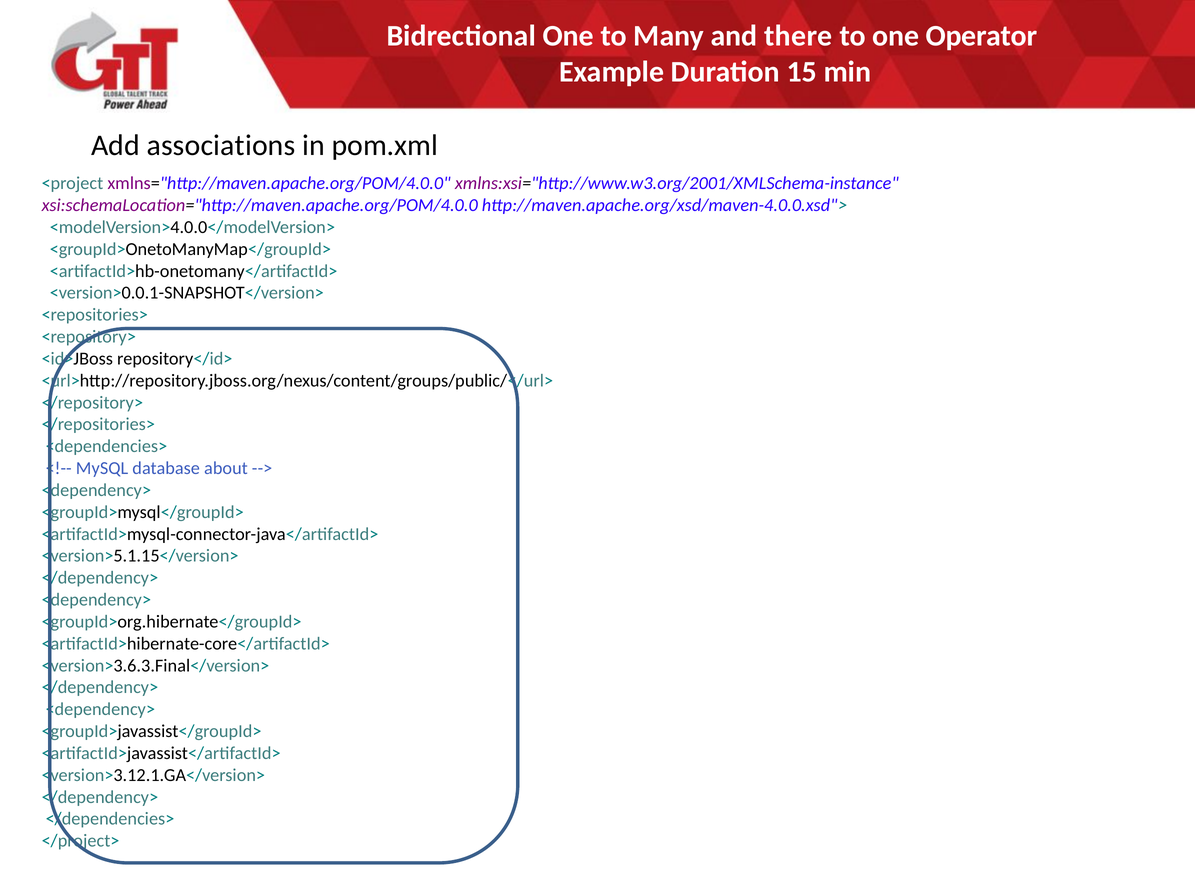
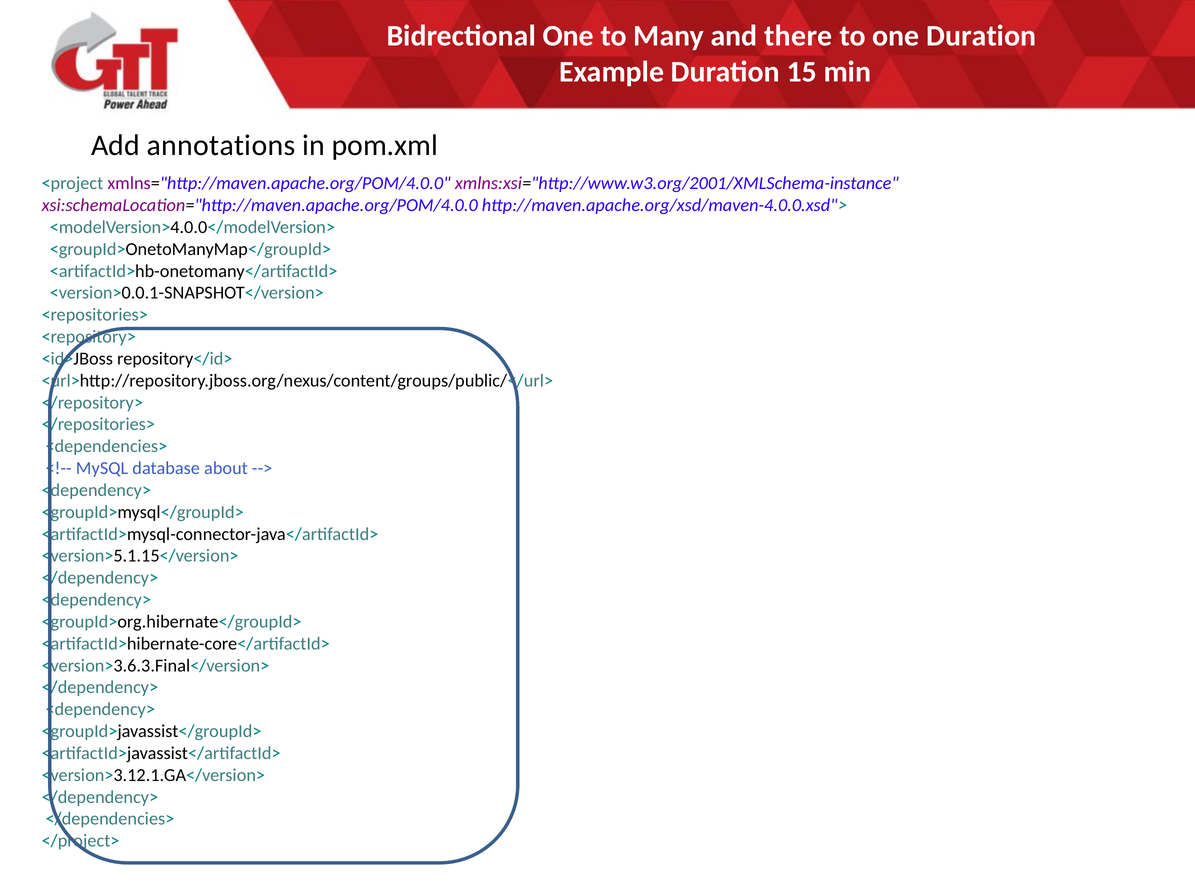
one Operator: Operator -> Duration
associations: associations -> annotations
